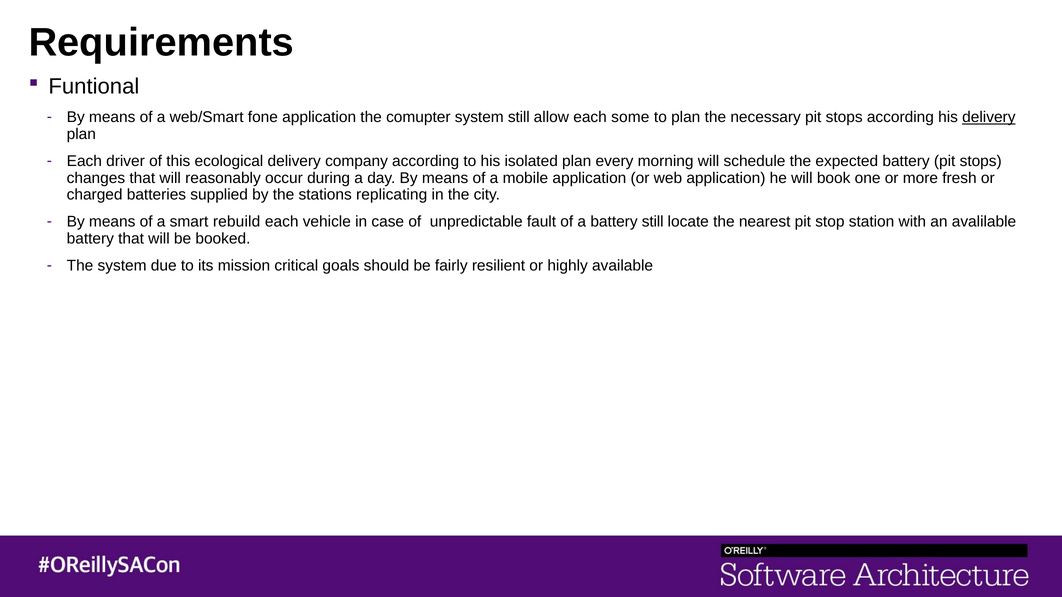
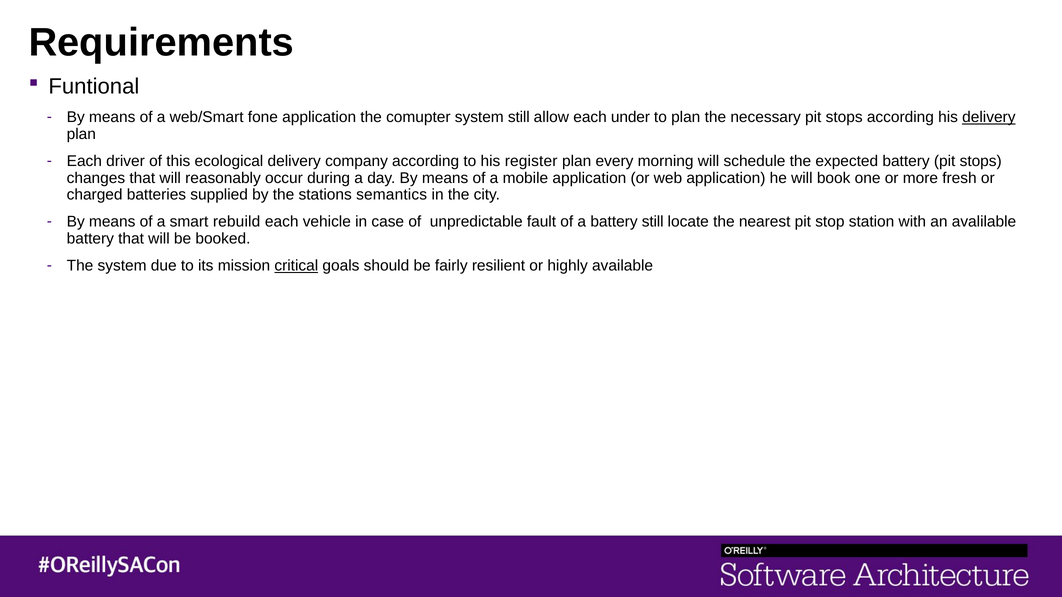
some: some -> under
isolated: isolated -> register
replicating: replicating -> semantics
critical underline: none -> present
